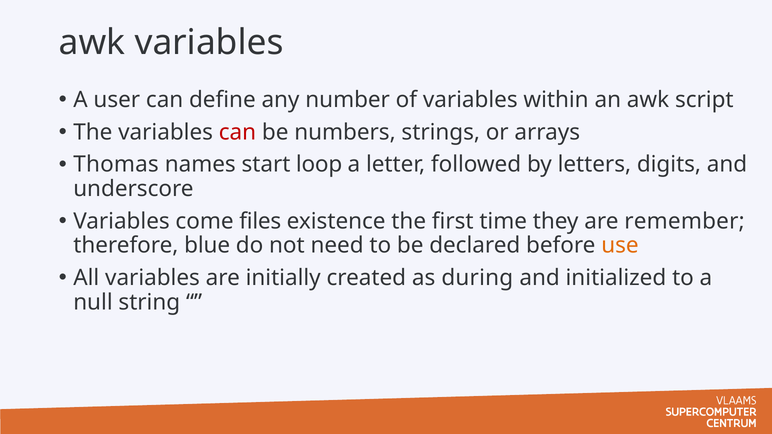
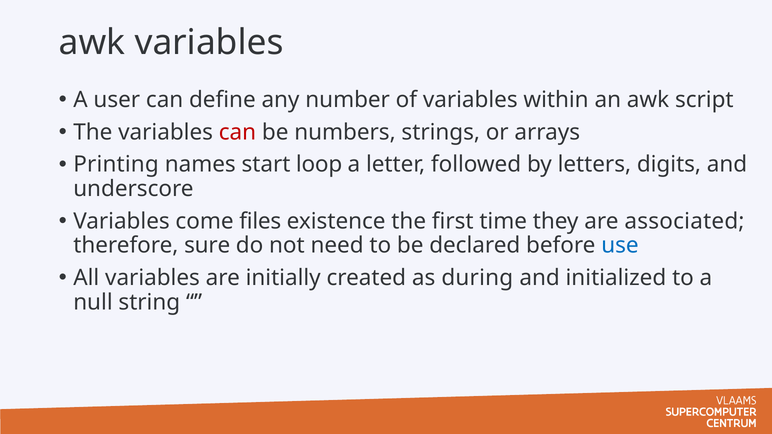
Thomas: Thomas -> Printing
remember: remember -> associated
blue: blue -> sure
use colour: orange -> blue
